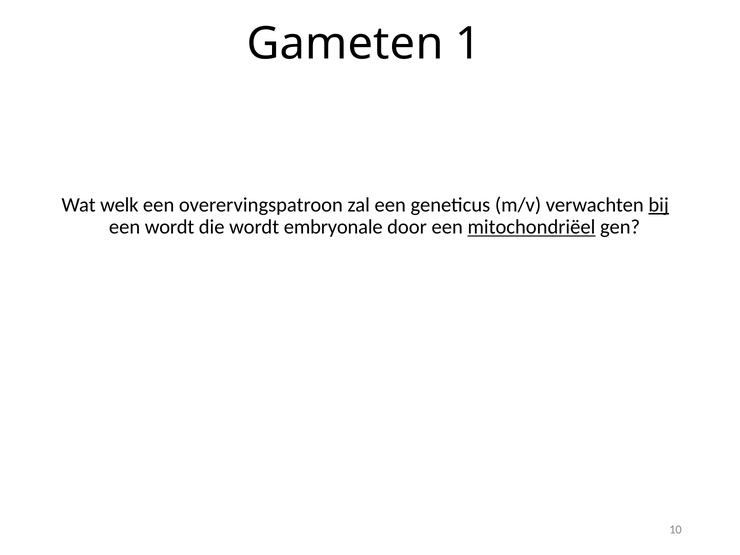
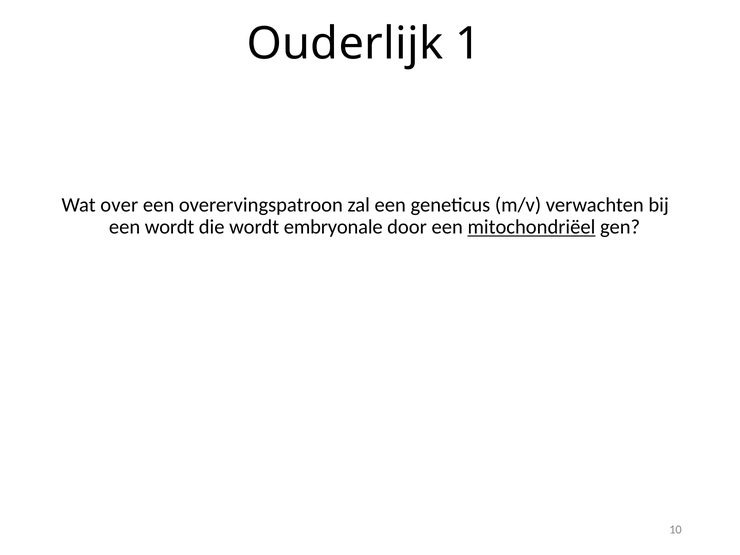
Gameten: Gameten -> Ouderlijk
welk: welk -> over
bij underline: present -> none
